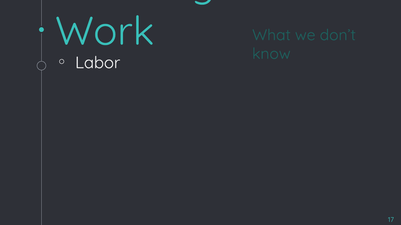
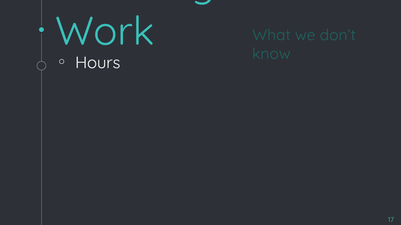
Labor: Labor -> Hours
